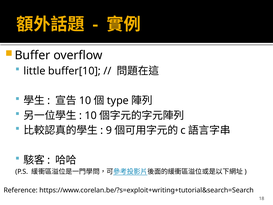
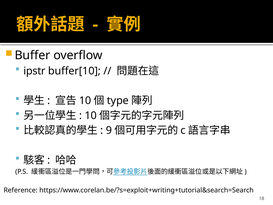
little: little -> ipstr
